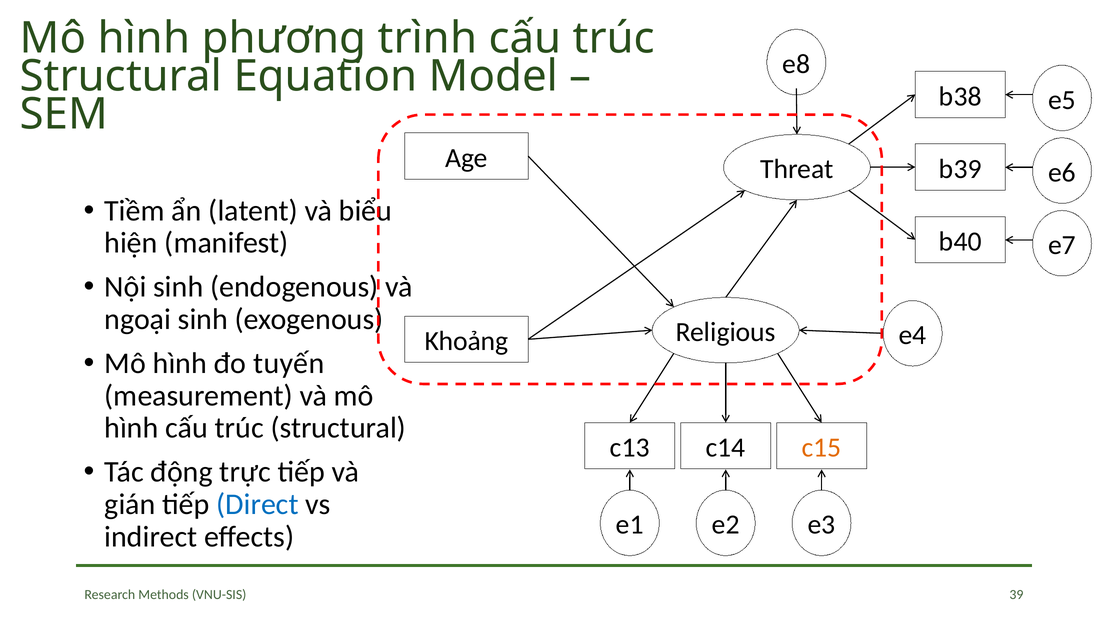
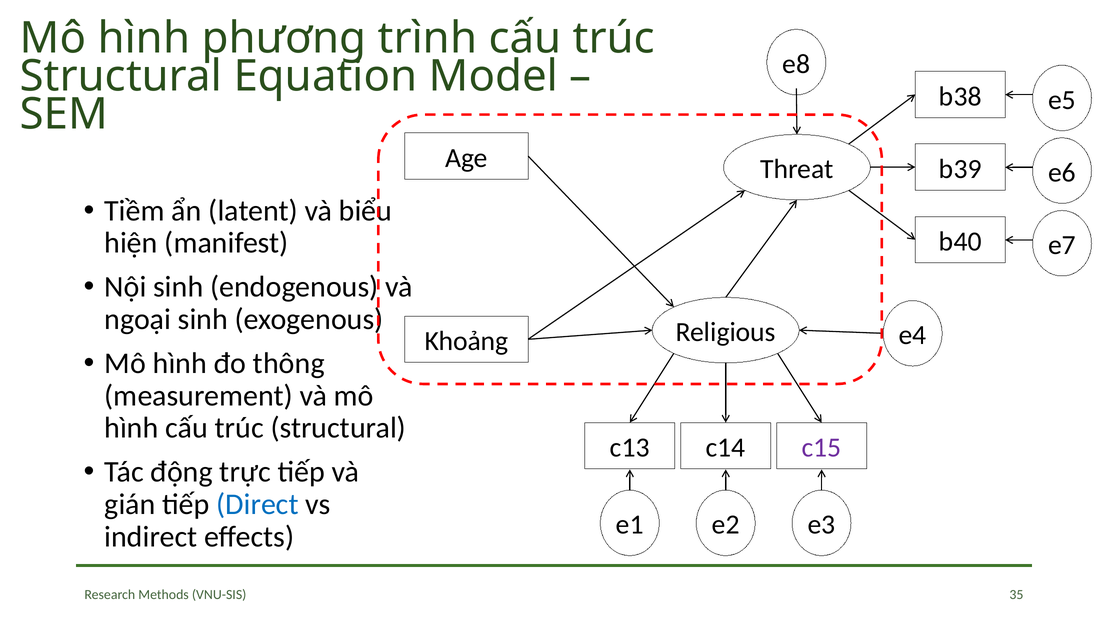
tuyến: tuyến -> thông
c15 colour: orange -> purple
39: 39 -> 35
